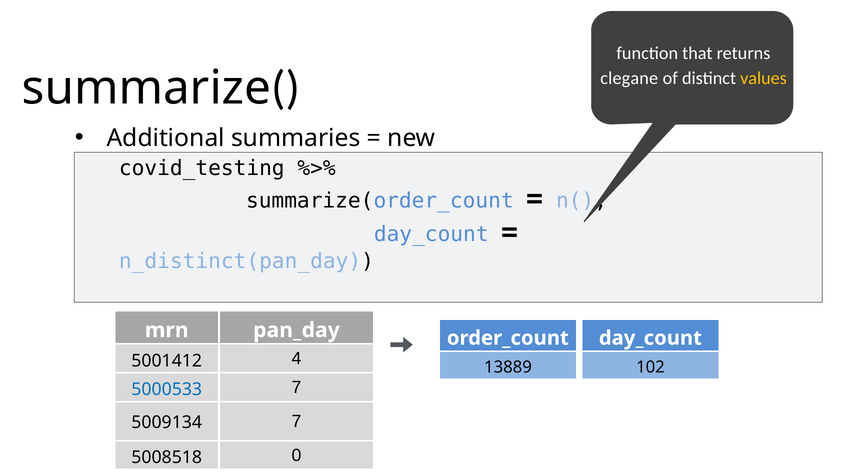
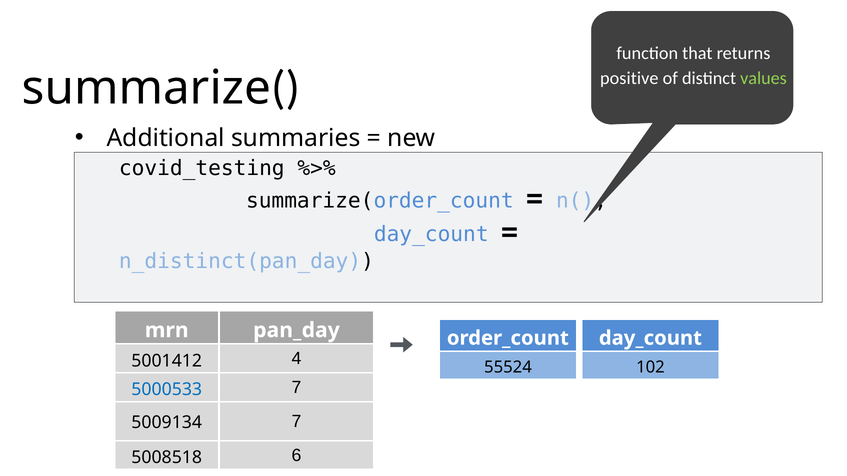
clegane: clegane -> positive
values colour: yellow -> light green
13889: 13889 -> 55524
0: 0 -> 6
